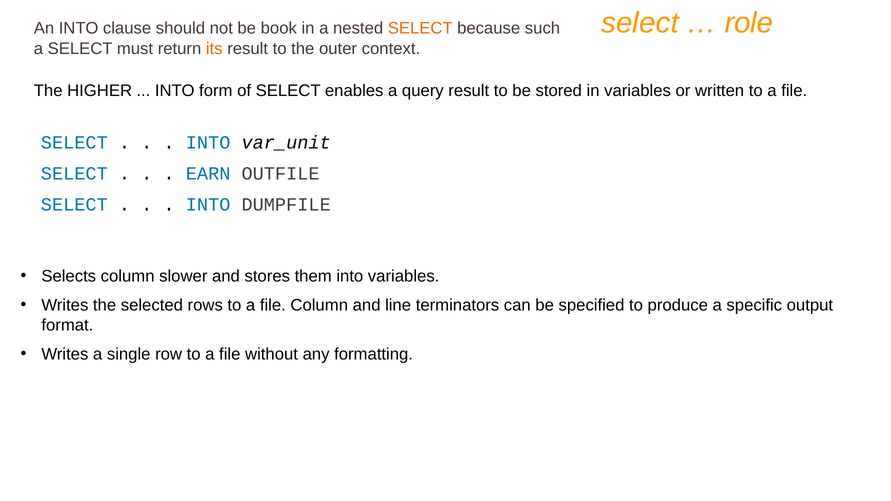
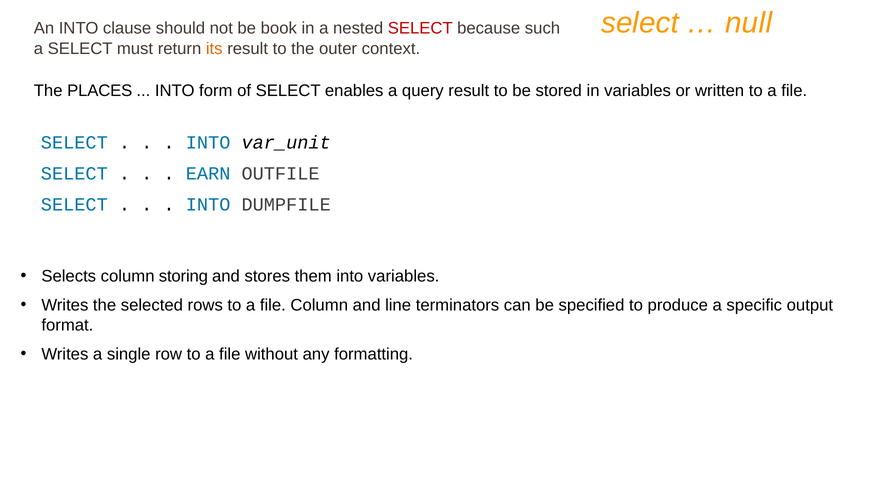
role: role -> null
SELECT at (420, 28) colour: orange -> red
HIGHER: HIGHER -> PLACES
slower: slower -> storing
